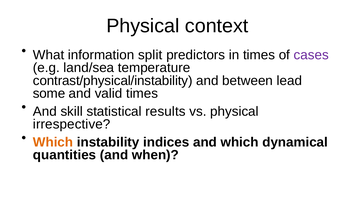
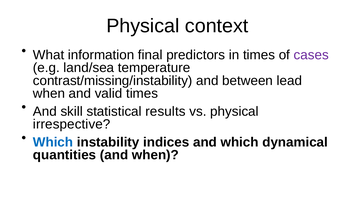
split: split -> final
contrast/physical/instability: contrast/physical/instability -> contrast/missing/instability
some at (49, 94): some -> when
Which at (53, 143) colour: orange -> blue
